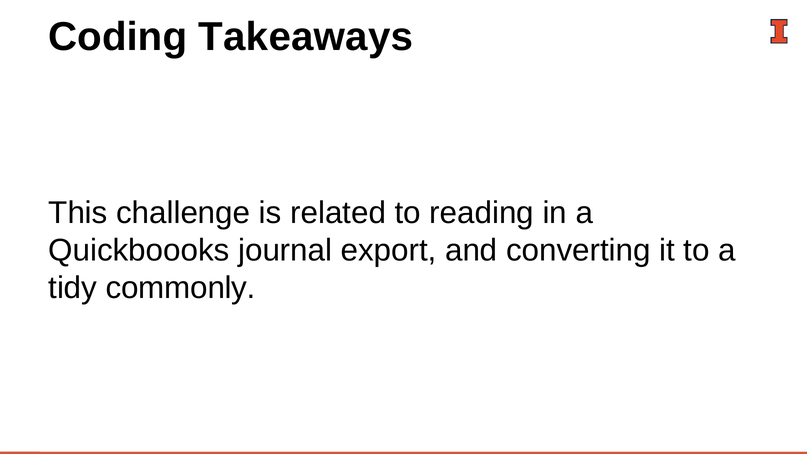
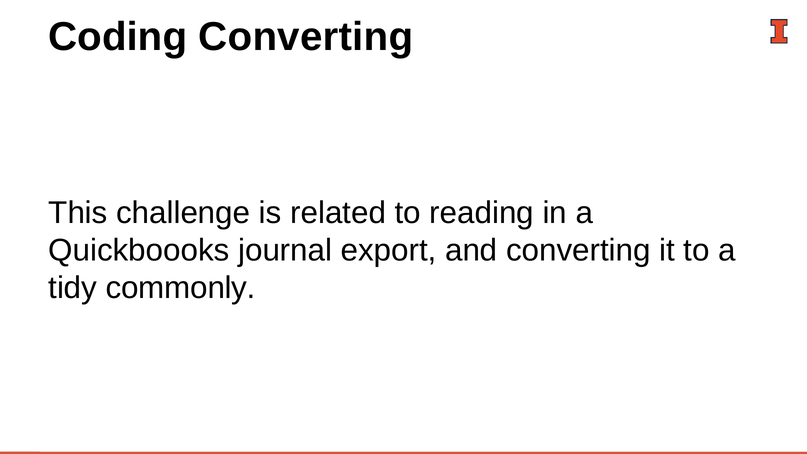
Coding Takeaways: Takeaways -> Converting
